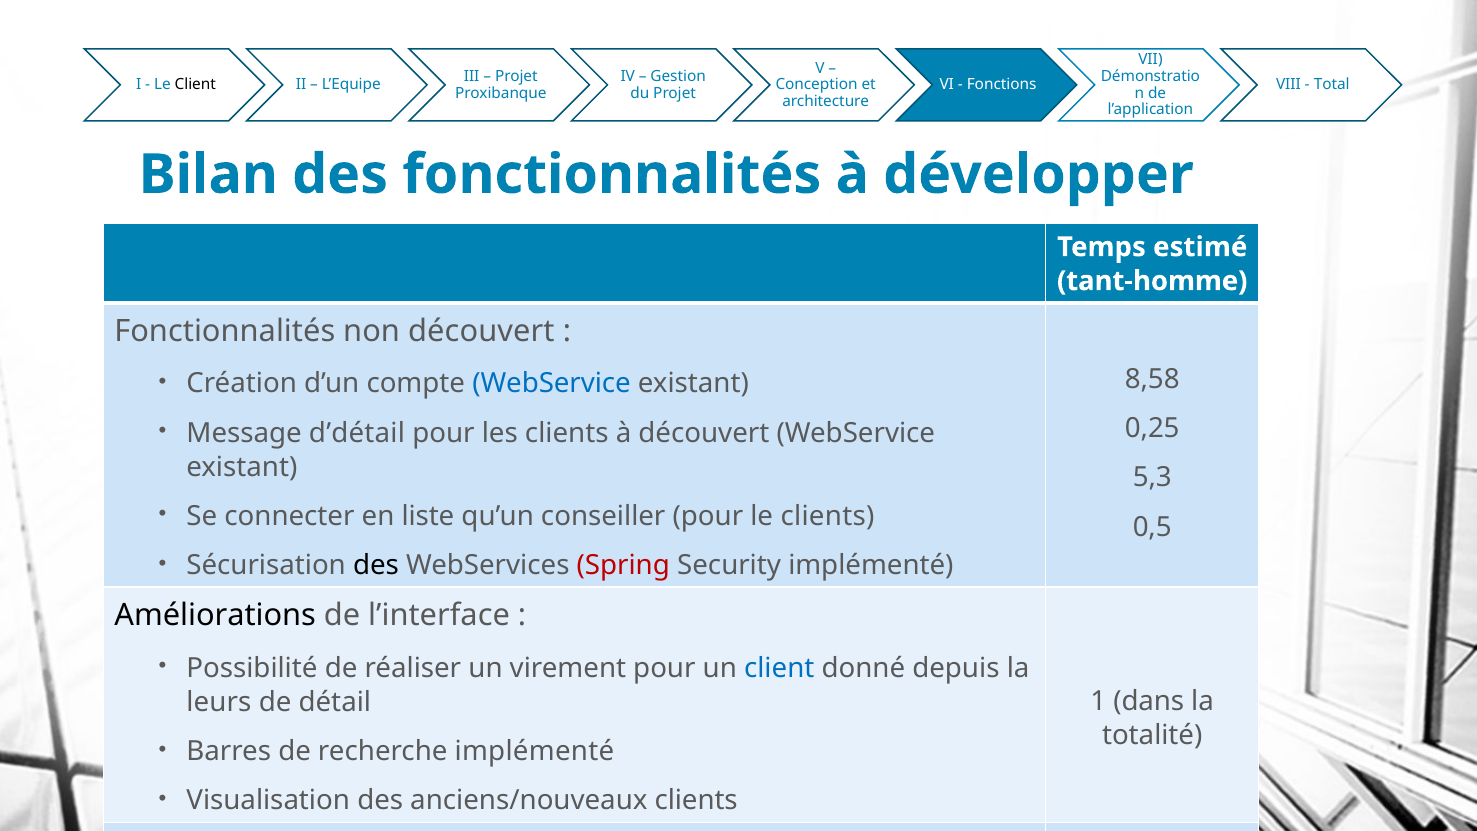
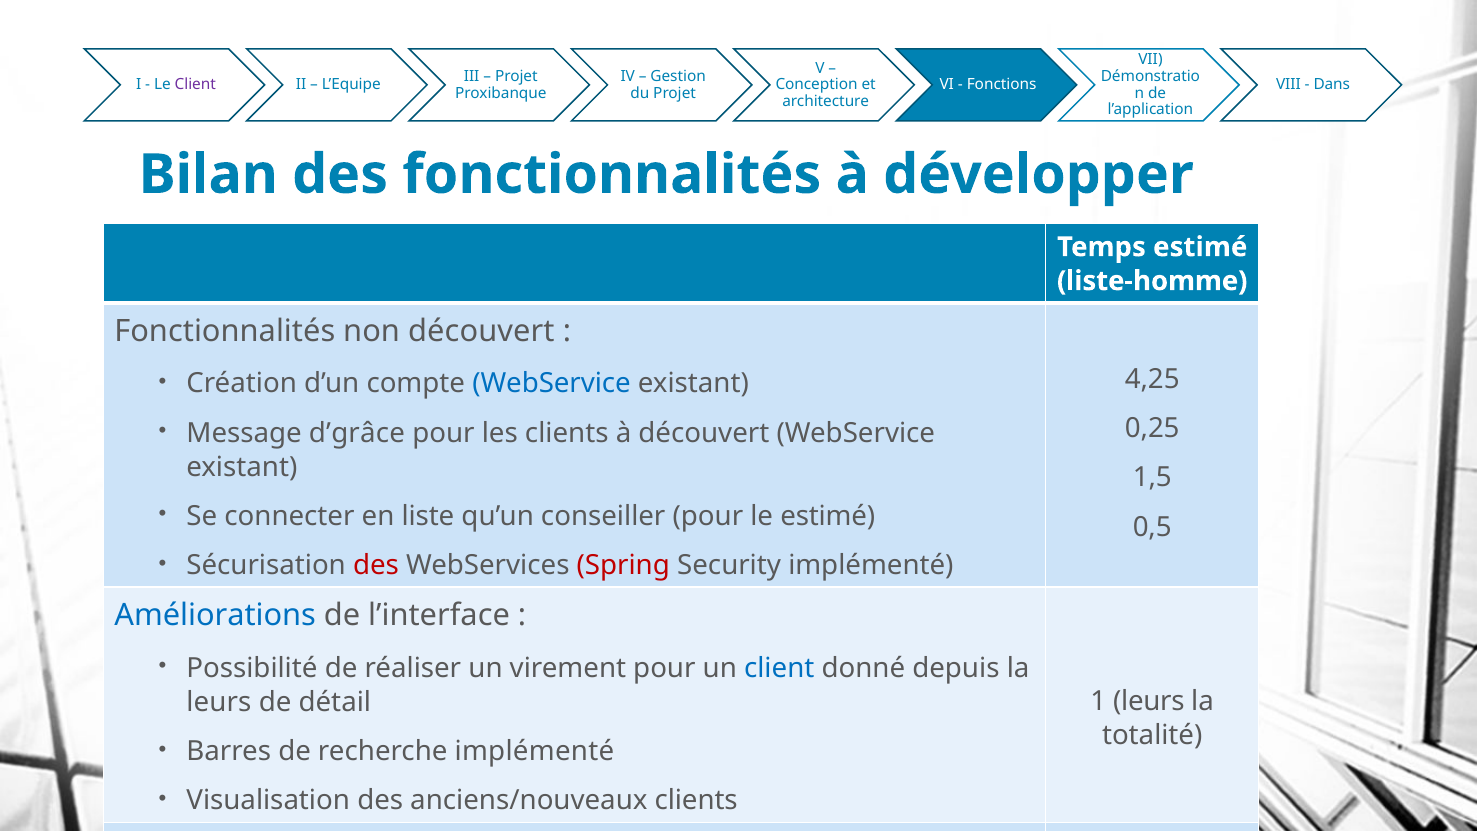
Client at (195, 85) colour: black -> purple
Total at (1332, 85): Total -> Dans
tant-homme: tant-homme -> liste-homme
8,58: 8,58 -> 4,25
d’détail: d’détail -> d’grâce
5,3: 5,3 -> 1,5
le clients: clients -> estimé
des at (376, 566) colour: black -> red
Améliorations colour: black -> blue
1 dans: dans -> leurs
